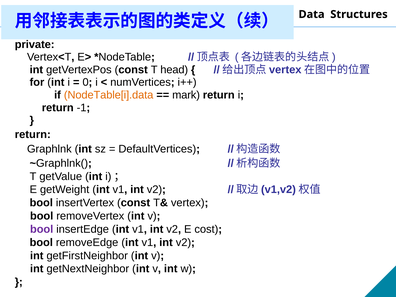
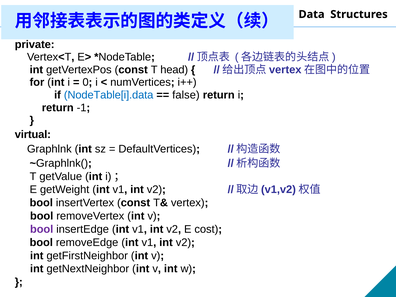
NodeTable[i].data colour: orange -> blue
mark: mark -> false
return at (33, 135): return -> virtual
